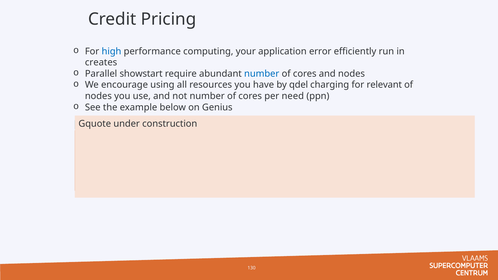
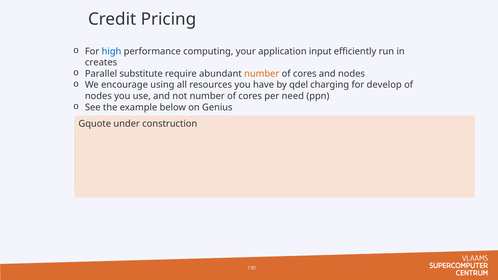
error: error -> input
showstart: showstart -> substitute
number at (262, 74) colour: blue -> orange
relevant: relevant -> develop
